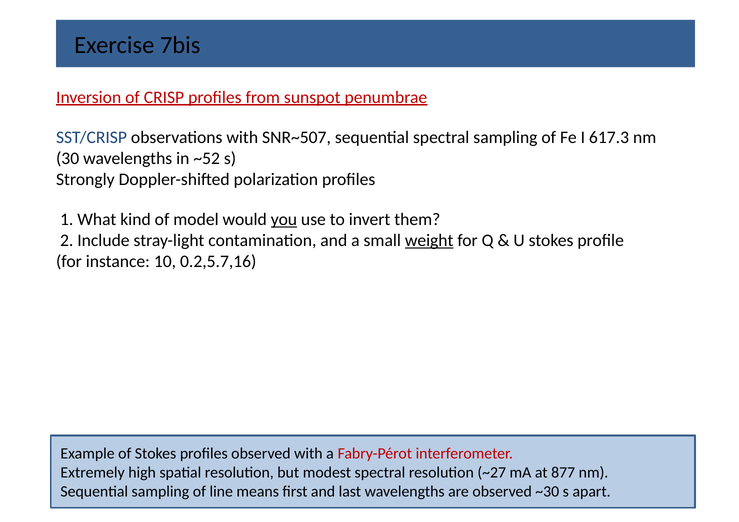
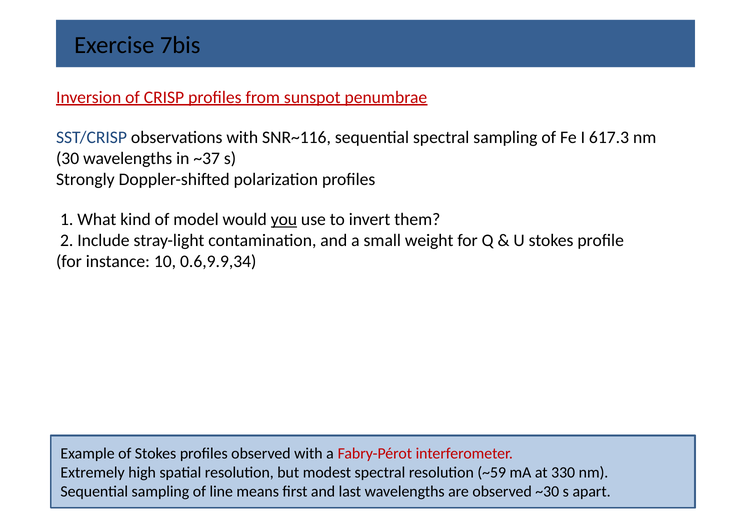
SNR~507: SNR~507 -> SNR~116
~52: ~52 -> ~37
weight underline: present -> none
0.2,5.7,16: 0.2,5.7,16 -> 0.6,9.9,34
~27: ~27 -> ~59
877: 877 -> 330
